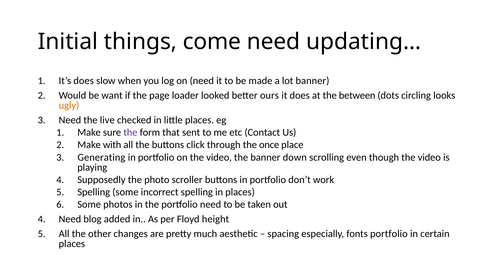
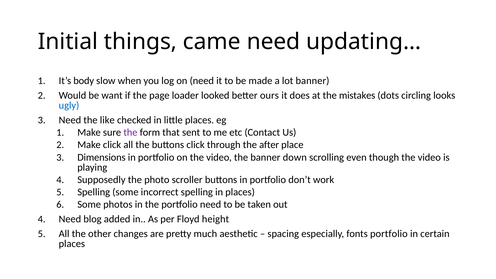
come: come -> came
It’s does: does -> body
between: between -> mistakes
ugly colour: orange -> blue
live: live -> like
Make with: with -> click
once: once -> after
Generating: Generating -> Dimensions
